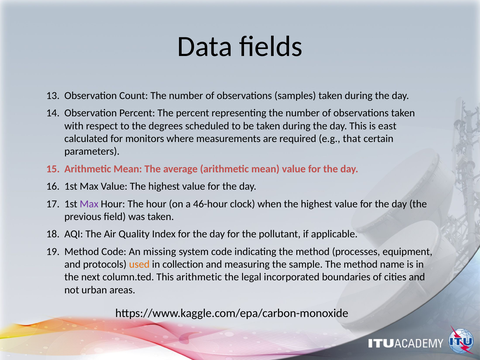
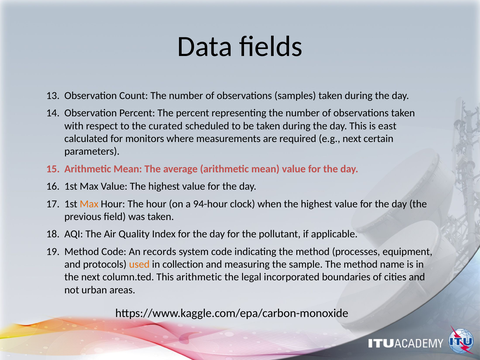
degrees: degrees -> curated
e.g that: that -> next
Max at (89, 204) colour: purple -> orange
46-hour: 46-hour -> 94-hour
missing: missing -> records
